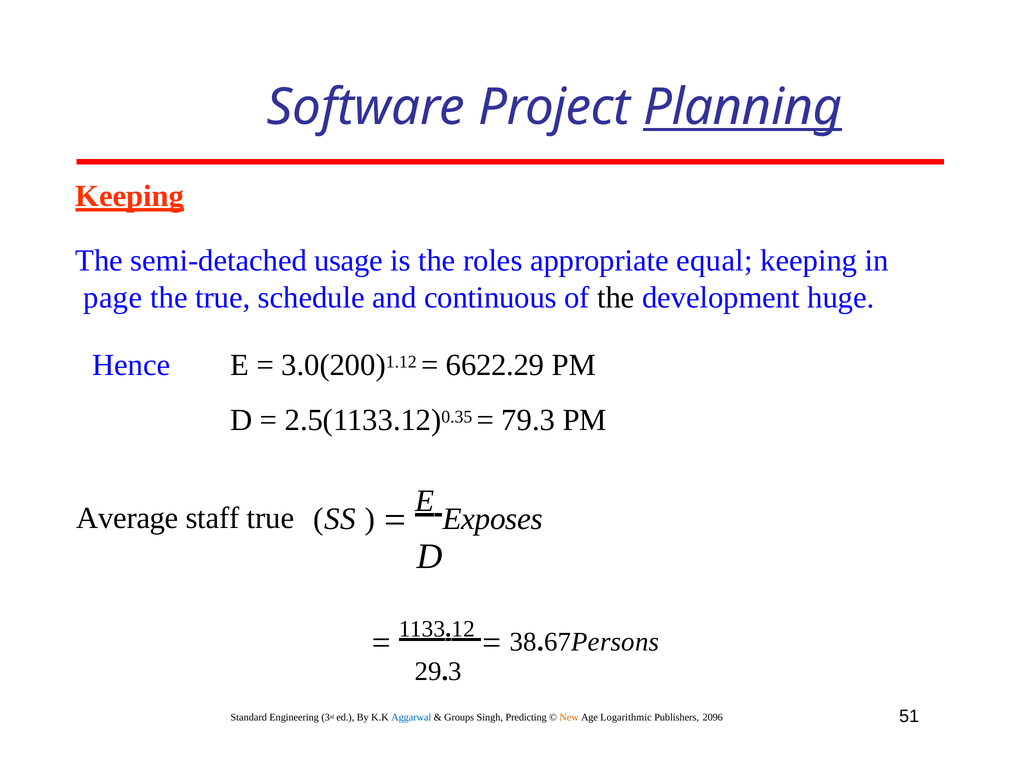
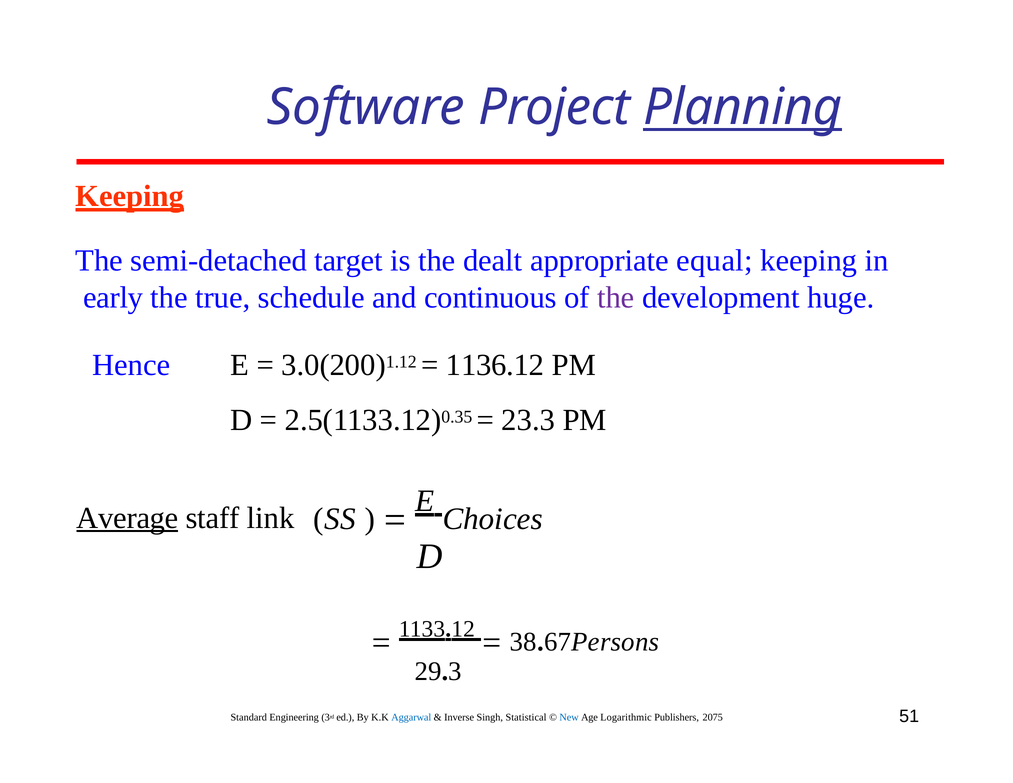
usage: usage -> target
roles: roles -> dealt
page: page -> early
the at (616, 297) colour: black -> purple
6622.29: 6622.29 -> 1136.12
79.3: 79.3 -> 23.3
Average underline: none -> present
staff true: true -> link
Exposes: Exposes -> Choices
Groups: Groups -> Inverse
Predicting: Predicting -> Statistical
New colour: orange -> blue
2096: 2096 -> 2075
